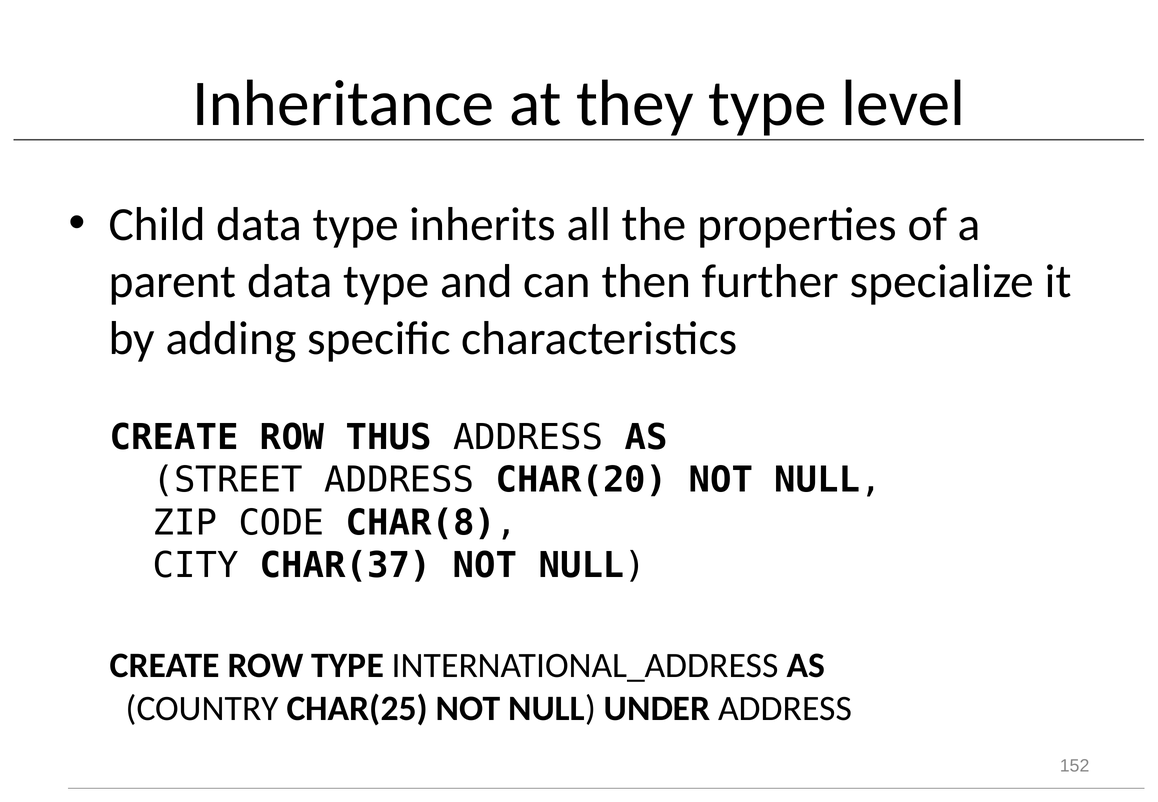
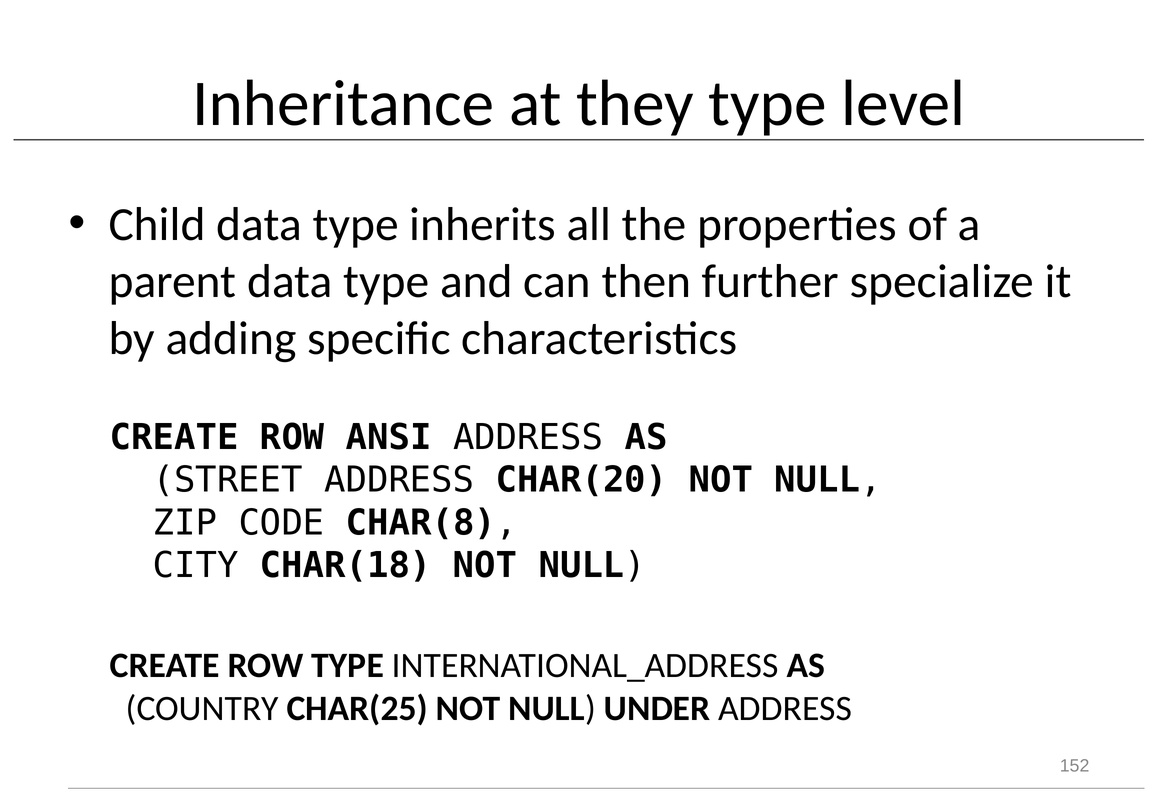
THUS: THUS -> ANSI
CHAR(37: CHAR(37 -> CHAR(18
